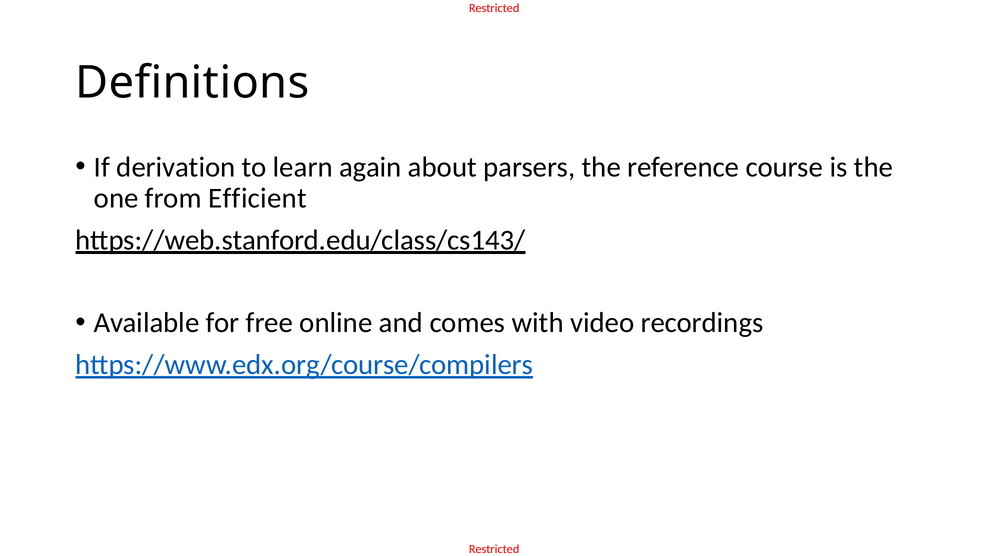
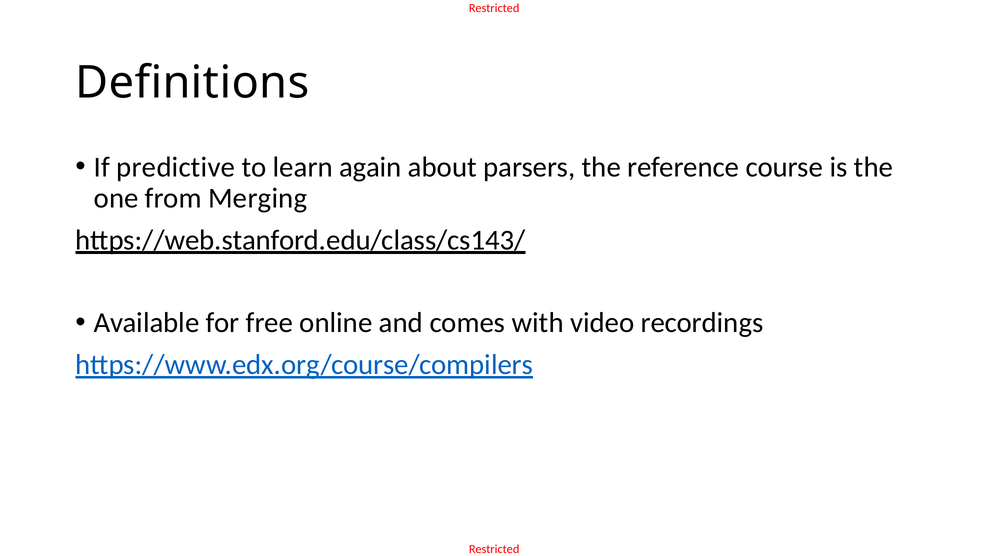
derivation: derivation -> predictive
Efficient: Efficient -> Merging
